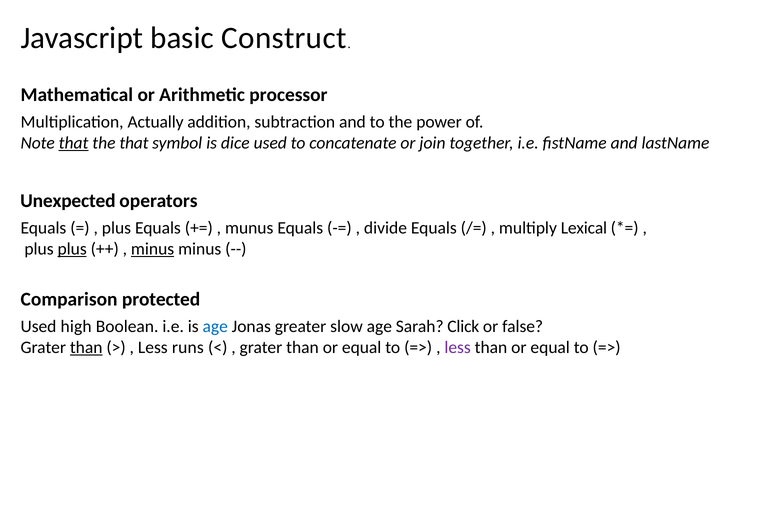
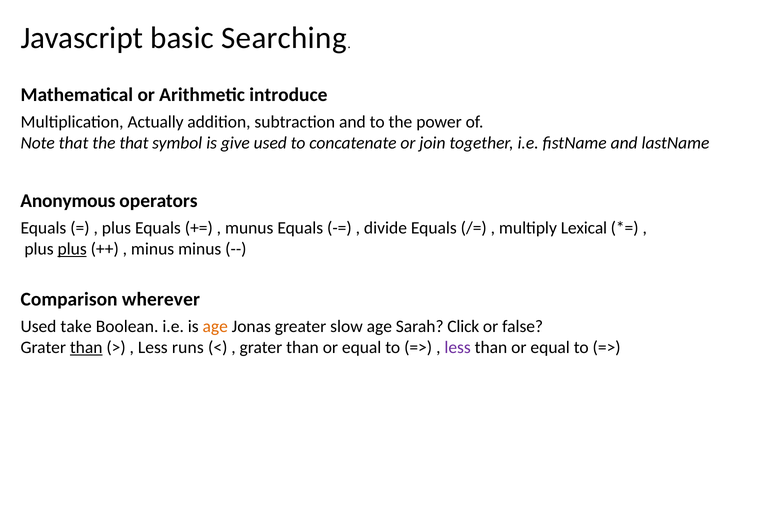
Construct: Construct -> Searching
processor: processor -> introduce
that at (74, 143) underline: present -> none
dice: dice -> give
Unexpected: Unexpected -> Anonymous
minus at (153, 249) underline: present -> none
protected: protected -> wherever
high: high -> take
age at (215, 326) colour: blue -> orange
